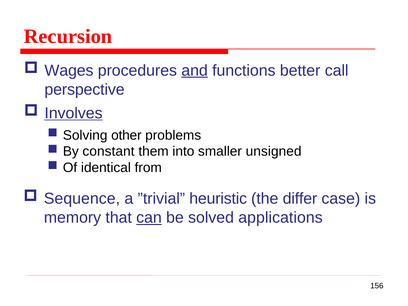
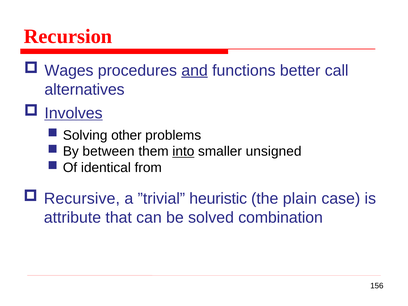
perspective: perspective -> alternatives
constant: constant -> between
into underline: none -> present
Sequence: Sequence -> Recursive
differ: differ -> plain
memory: memory -> attribute
can underline: present -> none
applications: applications -> combination
